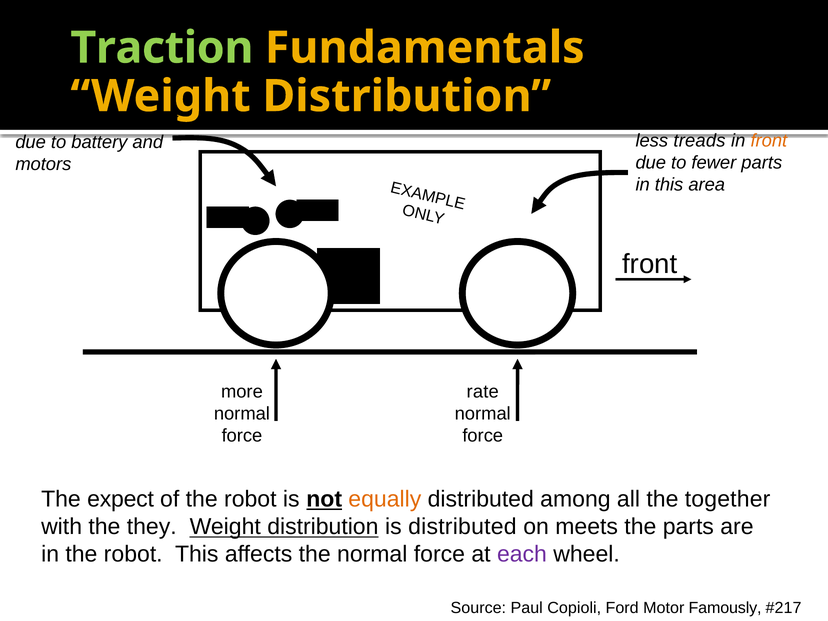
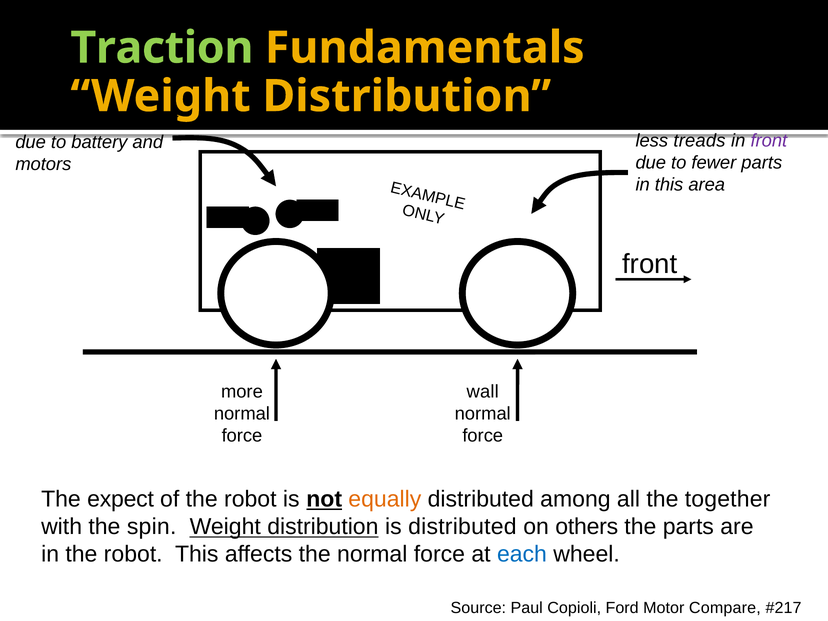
front at (769, 141) colour: orange -> purple
rate: rate -> wall
they: they -> spin
meets: meets -> others
each colour: purple -> blue
Famously: Famously -> Compare
